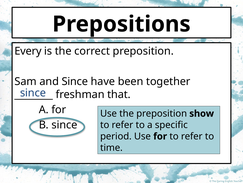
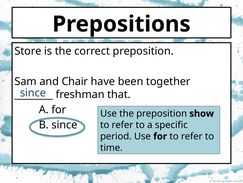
Every: Every -> Store
and Since: Since -> Chair
